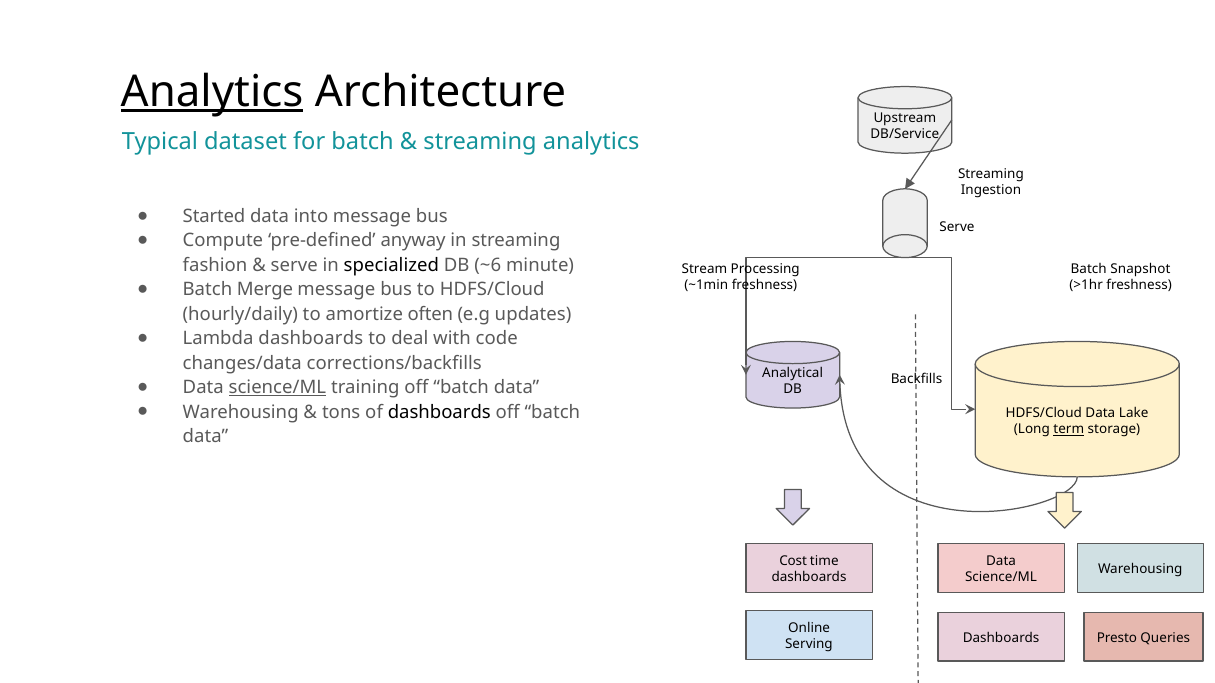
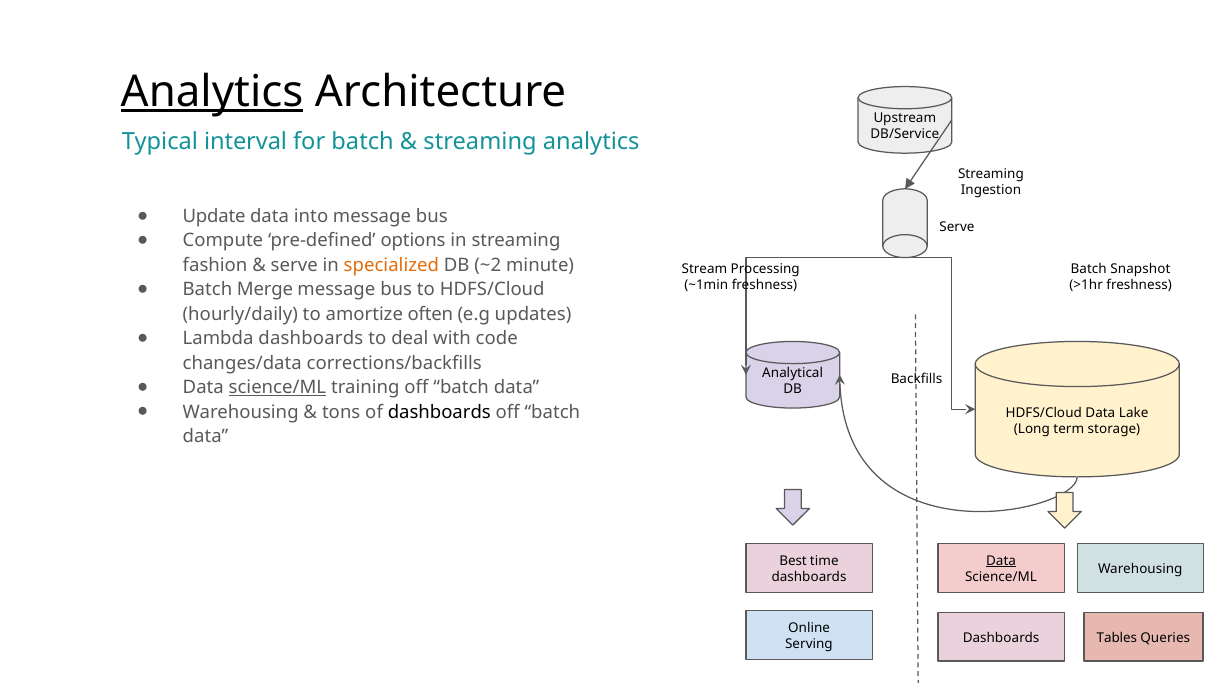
dataset: dataset -> interval
Started: Started -> Update
anyway: anyway -> options
specialized colour: black -> orange
~6: ~6 -> ~2
term underline: present -> none
Cost: Cost -> Best
Data at (1001, 561) underline: none -> present
Presto: Presto -> Tables
